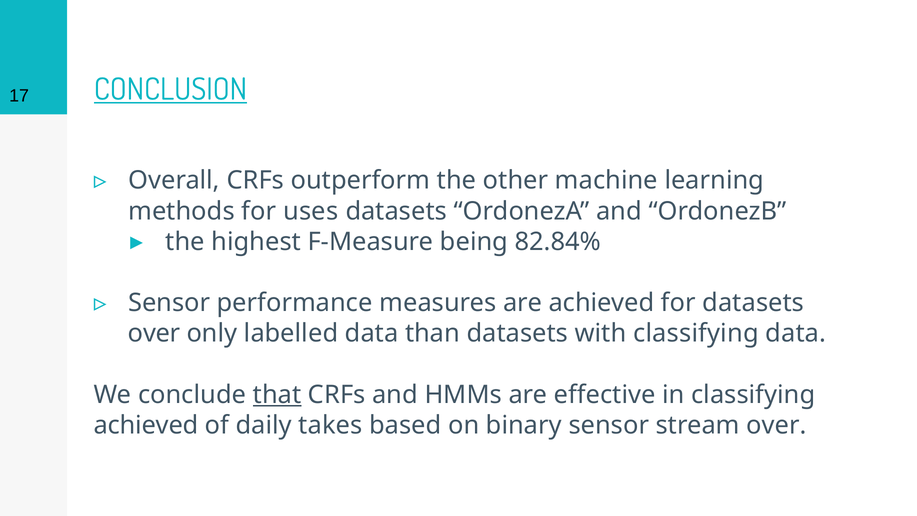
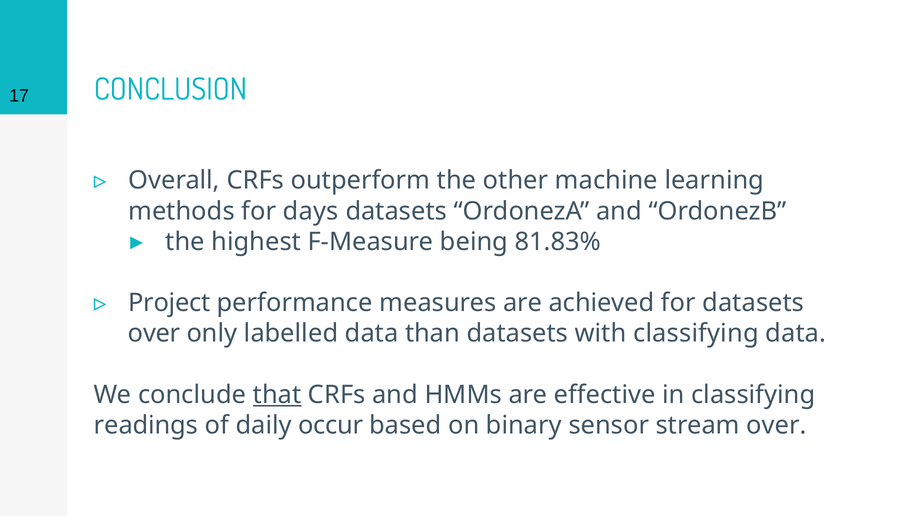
CONCLUSION underline: present -> none
uses: uses -> days
82.84%: 82.84% -> 81.83%
Sensor at (169, 303): Sensor -> Project
achieved at (146, 425): achieved -> readings
takes: takes -> occur
